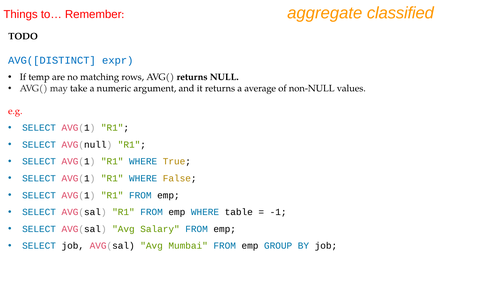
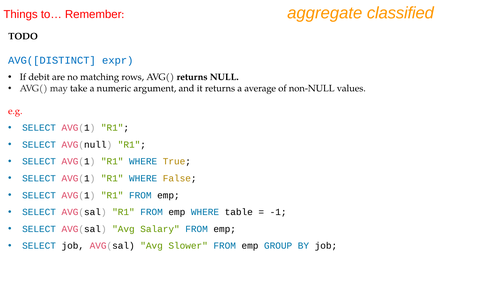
temp: temp -> debit
Mumbai: Mumbai -> Slower
